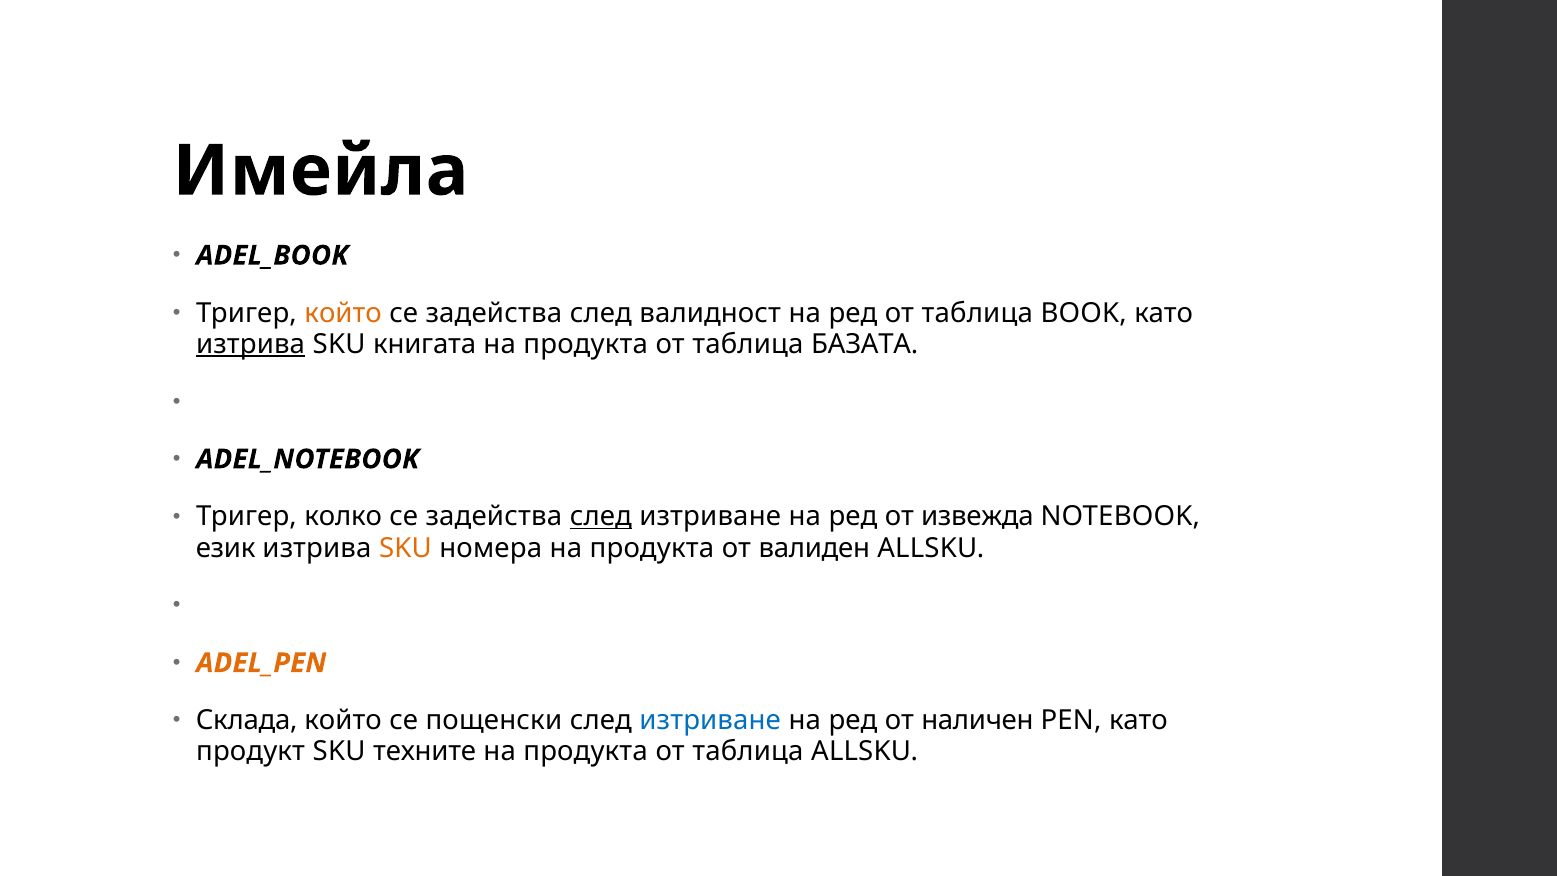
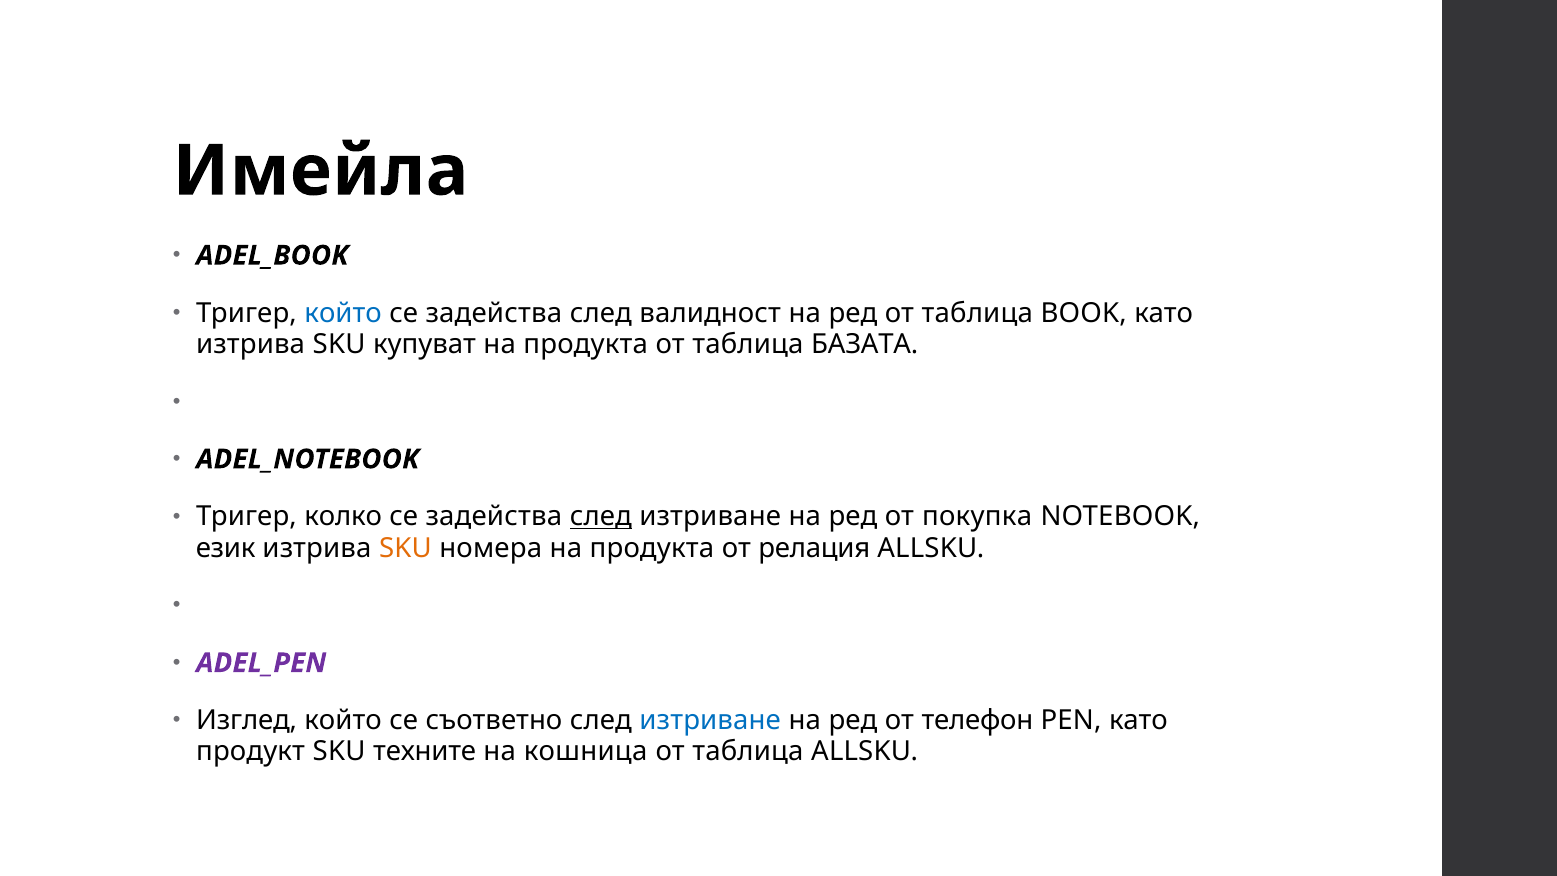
който at (343, 313) colour: orange -> blue
изтрива at (251, 344) underline: present -> none
книгата: книгата -> купуват
извежда: извежда -> покупка
валиден: валиден -> релация
ADEL_PEN colour: orange -> purple
Склада: Склада -> Изглед
пощенски: пощенски -> съответно
наличен: наличен -> телефон
продуктa: продуктa -> кошница
